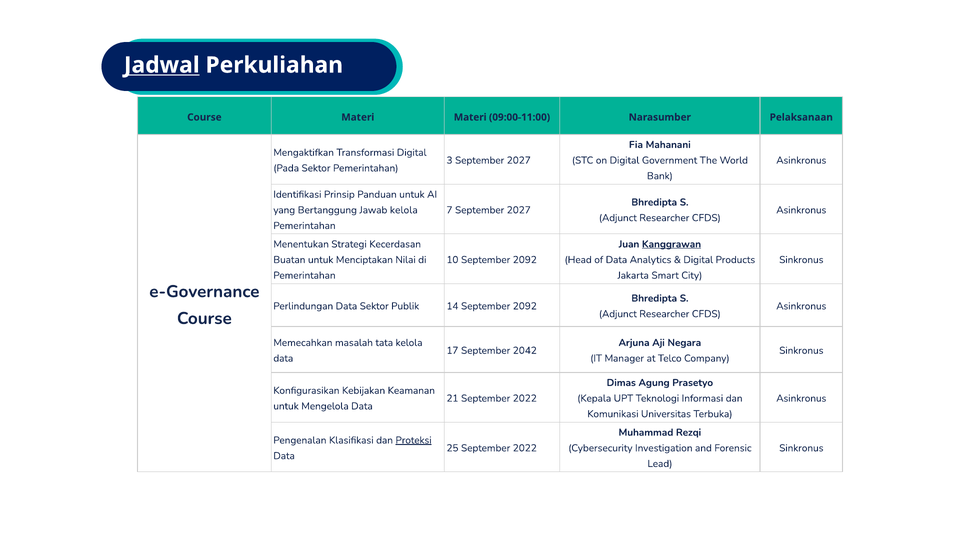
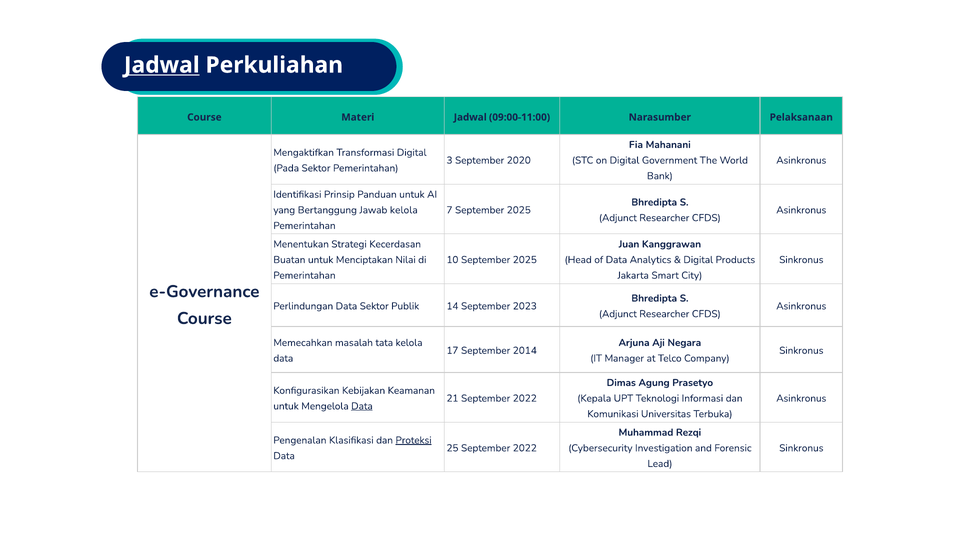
Materi Materi: Materi -> Jadwal
3 September 2027: 2027 -> 2020
7 September 2027: 2027 -> 2025
Kanggrawan underline: present -> none
10 September 2092: 2092 -> 2025
14 September 2092: 2092 -> 2023
2042: 2042 -> 2014
Data at (362, 406) underline: none -> present
